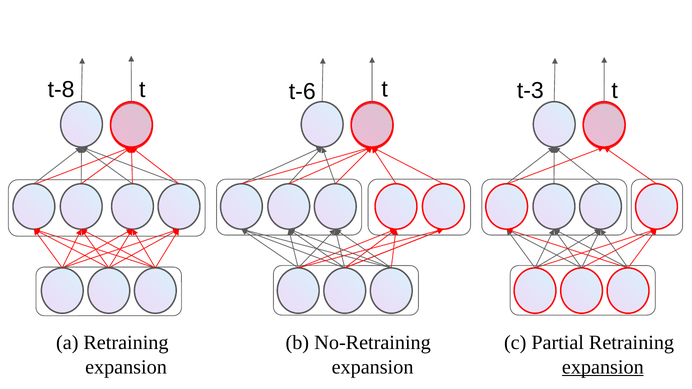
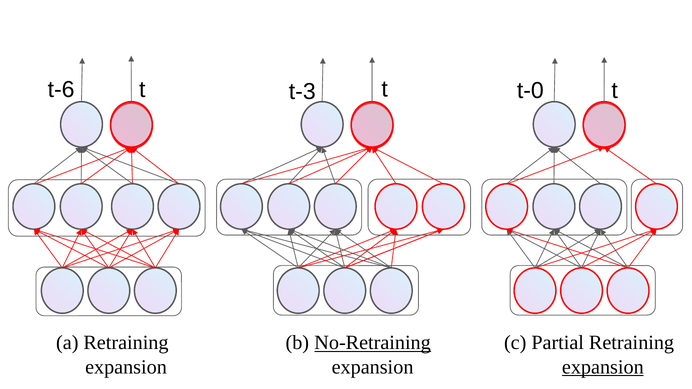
t-8: t-8 -> t-6
t-6: t-6 -> t-3
t-3: t-3 -> t-0
No-Retraining underline: none -> present
